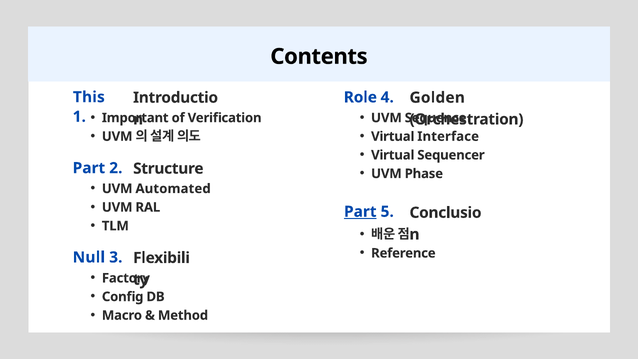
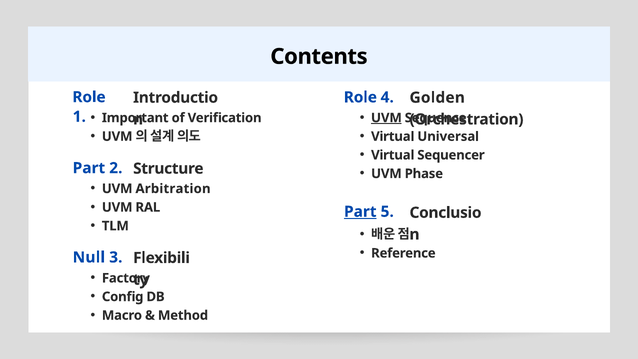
This at (89, 97): This -> Role
UVM at (386, 118) underline: none -> present
Interface: Interface -> Universal
Automated: Automated -> Arbitration
